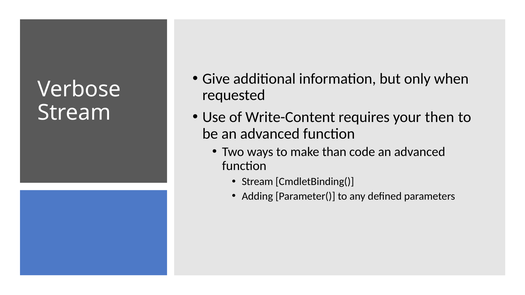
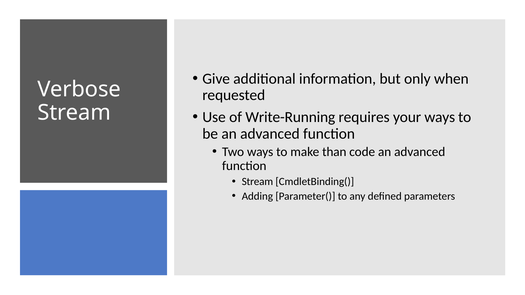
Write-Content: Write-Content -> Write-Running
your then: then -> ways
